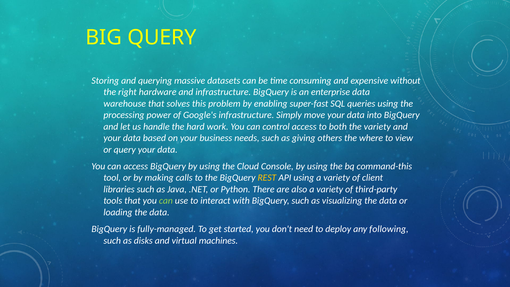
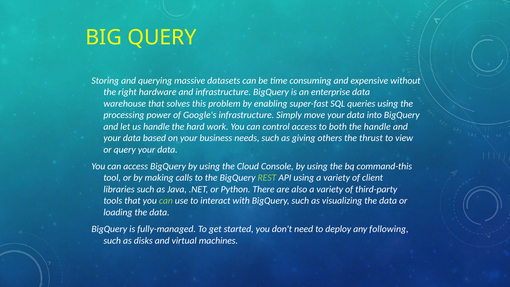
the variety: variety -> handle
where: where -> thrust
REST colour: yellow -> light green
